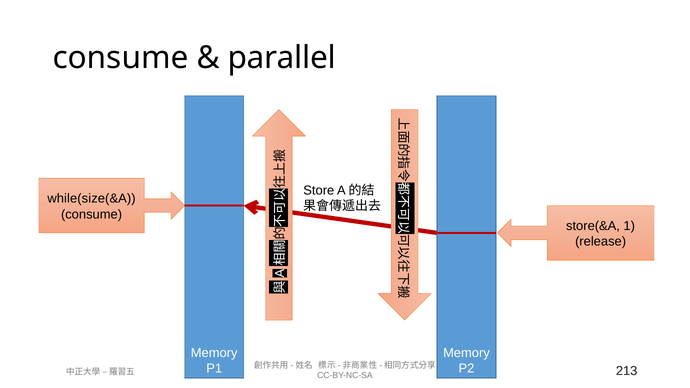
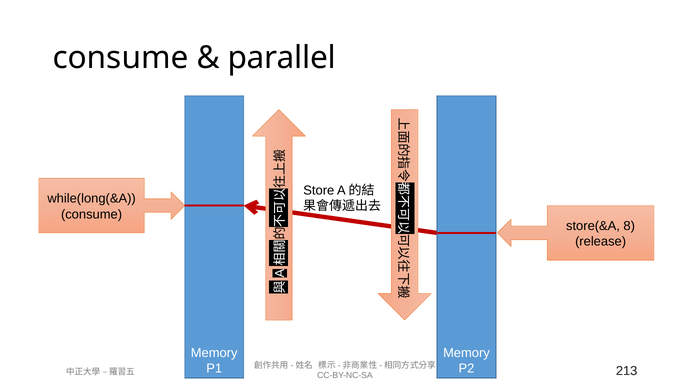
while(size(&A: while(size(&A -> while(long(&A
1: 1 -> 8
